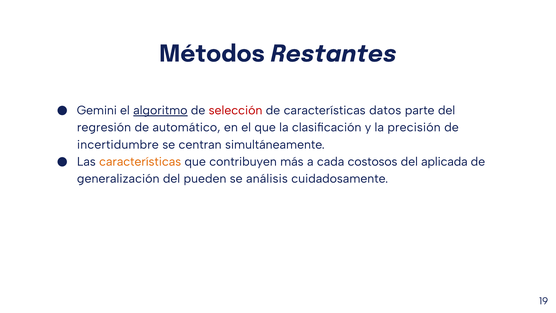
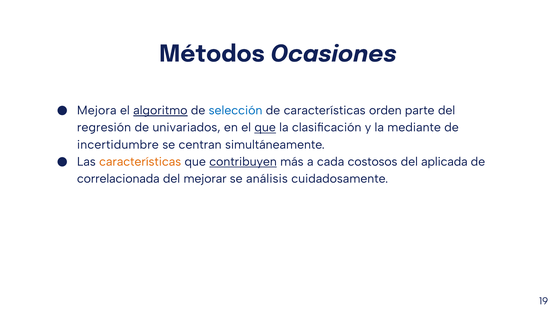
Restantes: Restantes -> Ocasiones
Gemini: Gemini -> Mejora
selección colour: red -> blue
datos: datos -> orden
automático: automático -> univariados
que at (265, 127) underline: none -> present
precisión: precisión -> mediante
contribuyen underline: none -> present
generalización: generalización -> correlacionada
pueden: pueden -> mejorar
